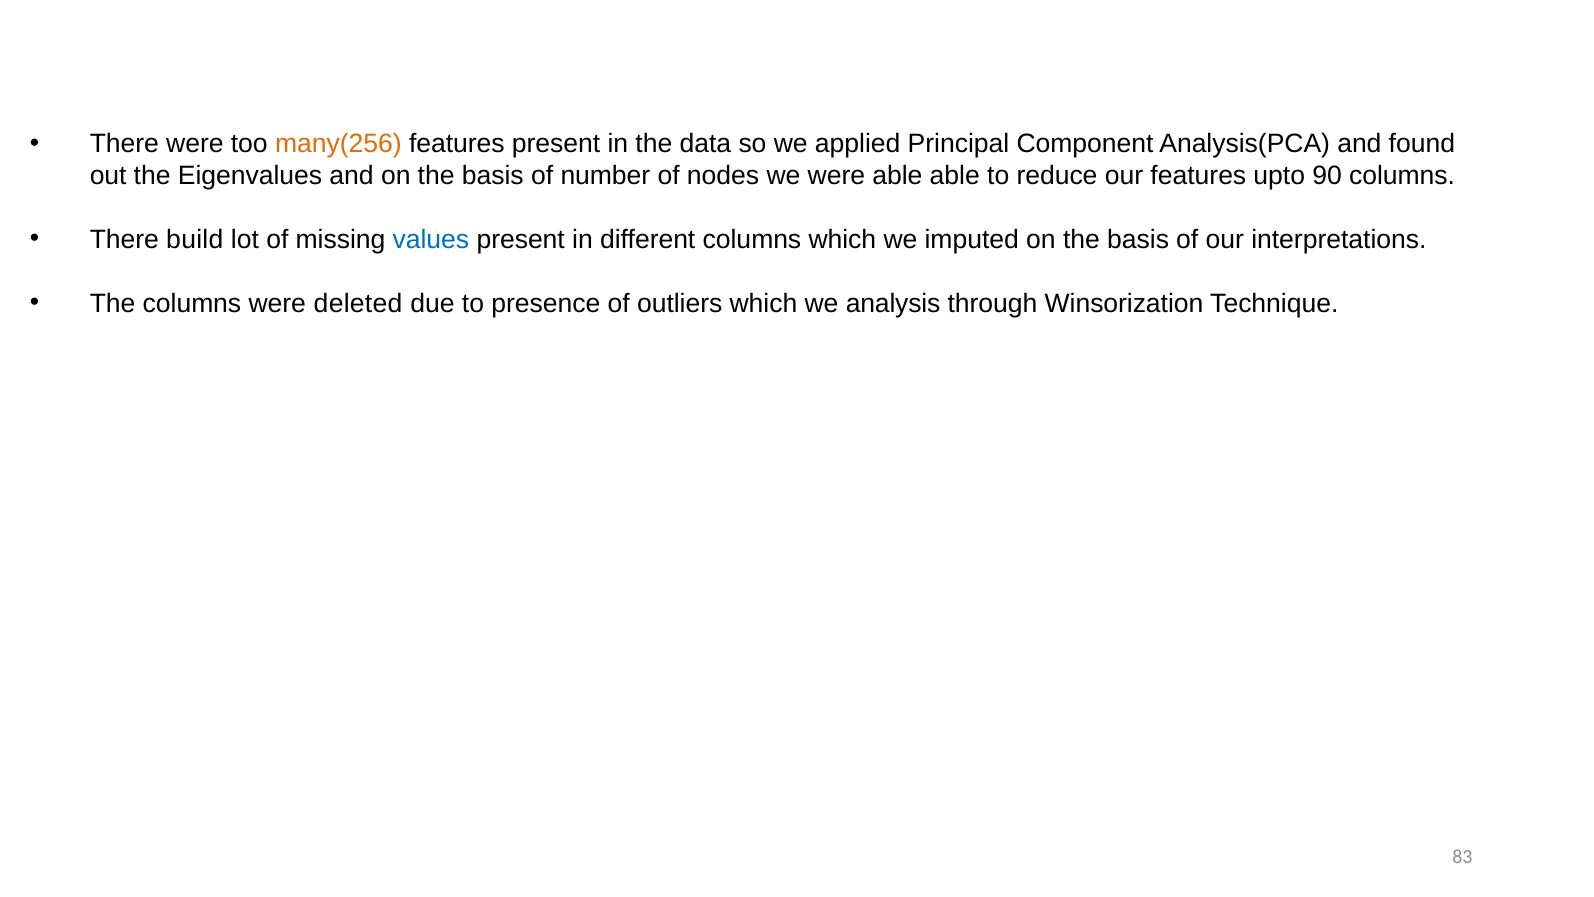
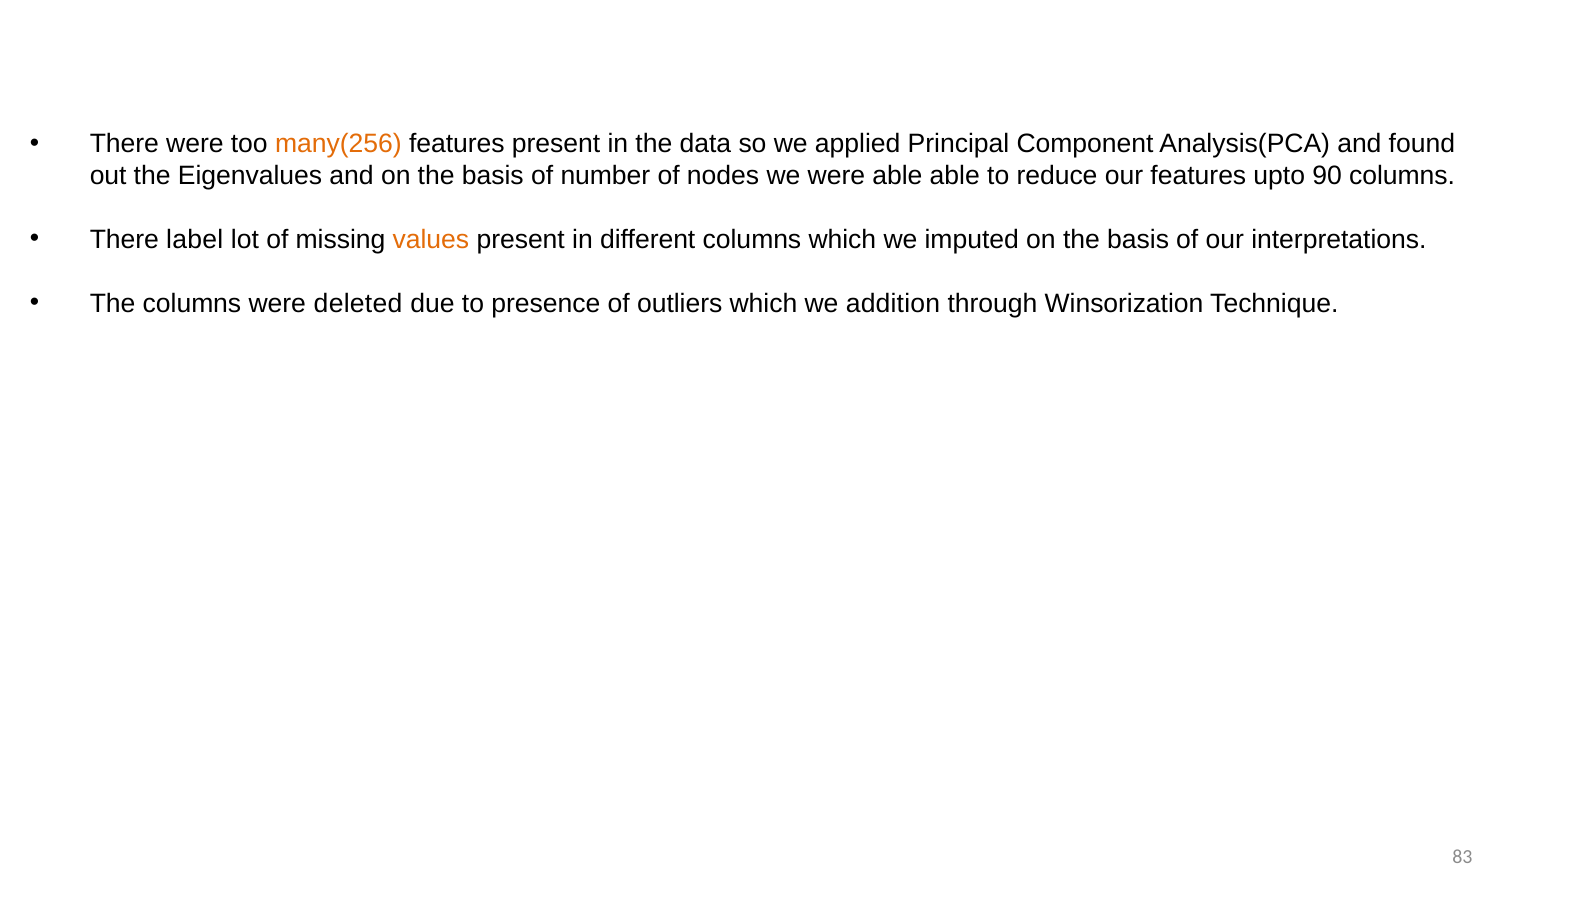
build: build -> label
values colour: blue -> orange
analysis: analysis -> addition
